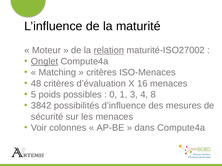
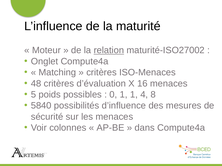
Onglet underline: present -> none
1 3: 3 -> 1
3842: 3842 -> 5840
